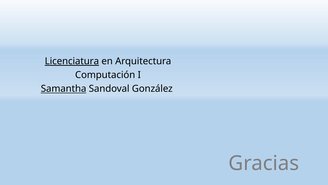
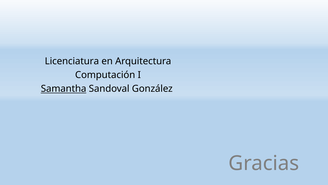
Licenciatura underline: present -> none
